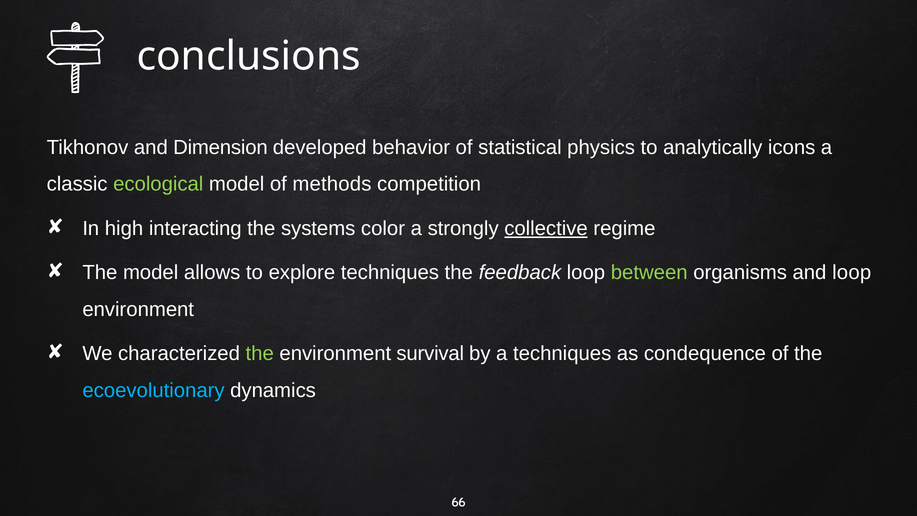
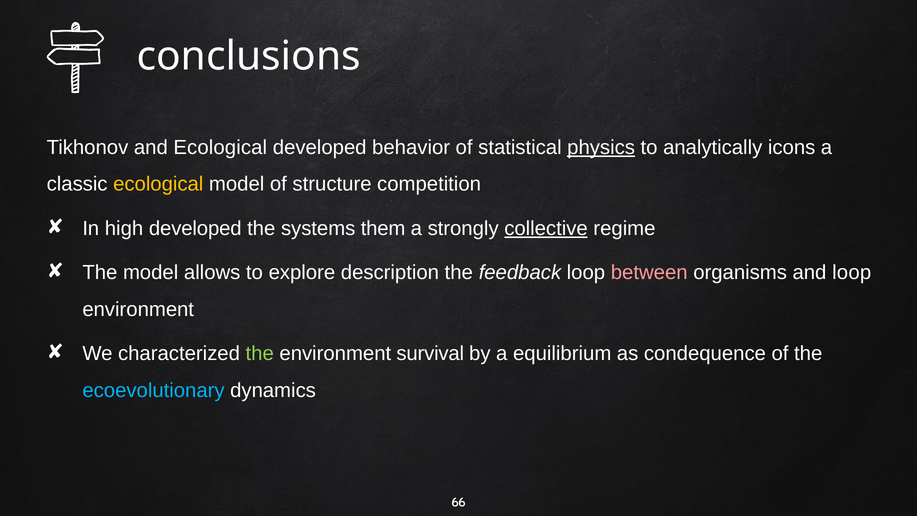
and Dimension: Dimension -> Ecological
physics underline: none -> present
ecological at (158, 184) colour: light green -> yellow
methods: methods -> structure
high interacting: interacting -> developed
color: color -> them
explore techniques: techniques -> description
between colour: light green -> pink
a techniques: techniques -> equilibrium
